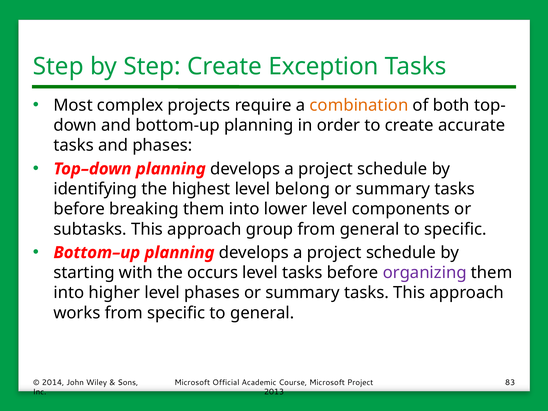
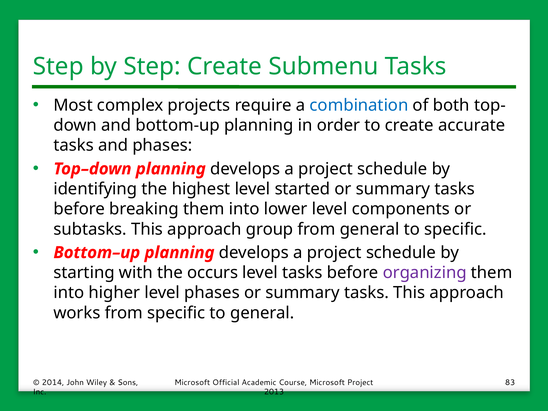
Exception: Exception -> Submenu
combination colour: orange -> blue
belong: belong -> started
